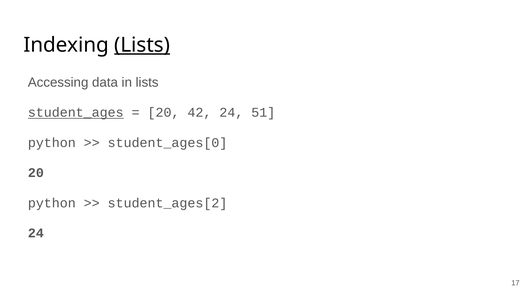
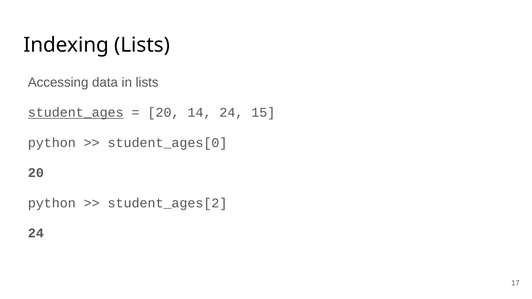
Lists at (142, 45) underline: present -> none
42: 42 -> 14
51: 51 -> 15
